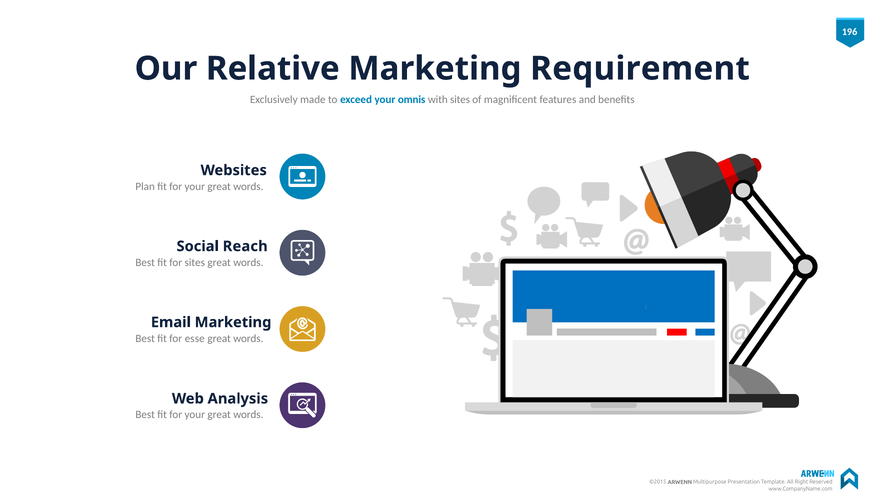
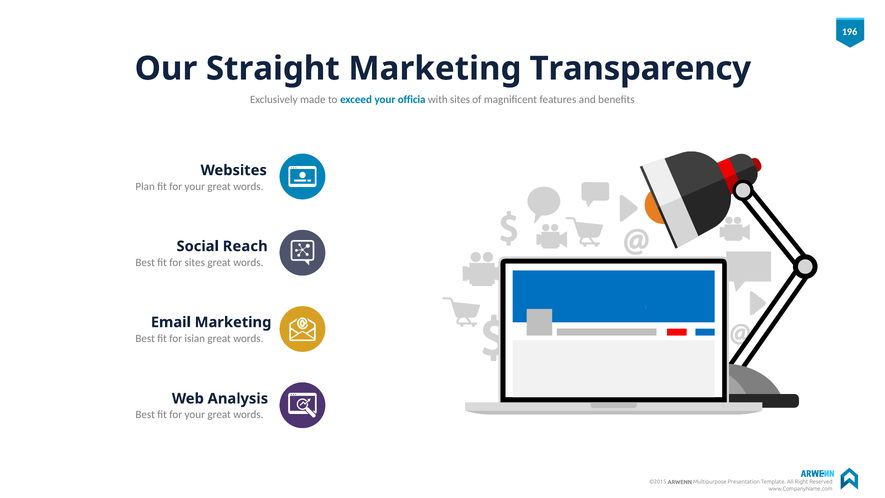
Relative: Relative -> Straight
Requirement: Requirement -> Transparency
omnis: omnis -> officia
esse: esse -> isian
